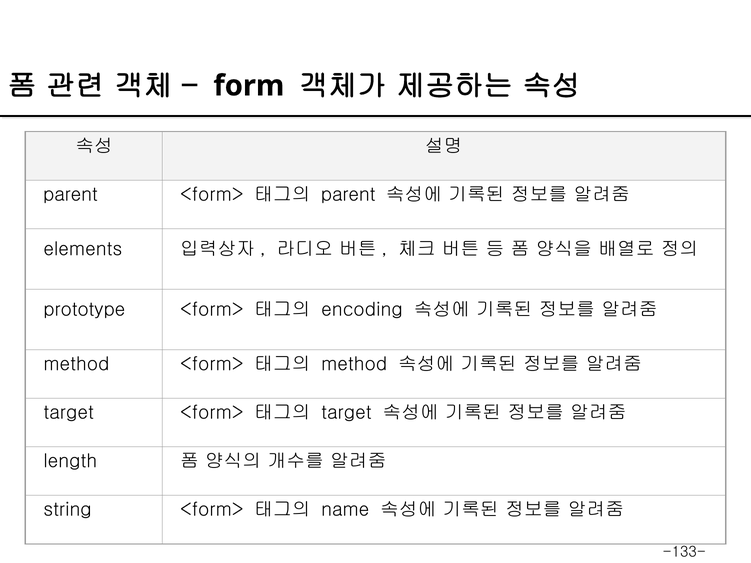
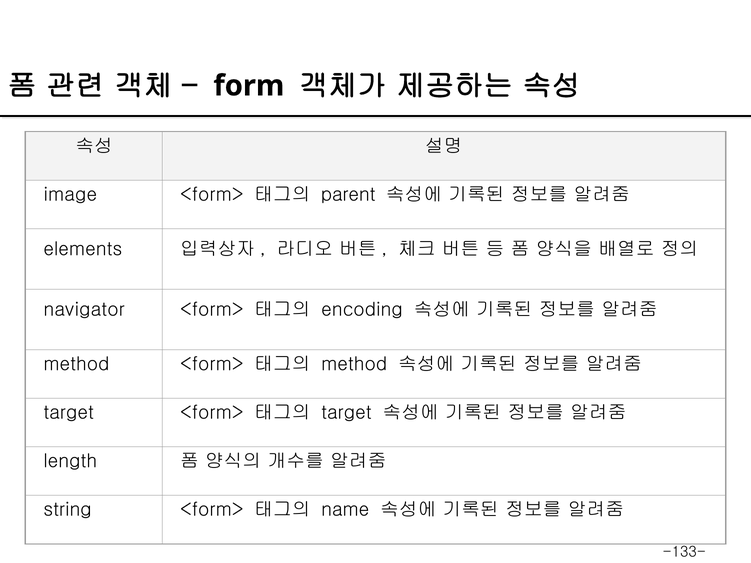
parent at (70, 195): parent -> image
prototype: prototype -> navigator
